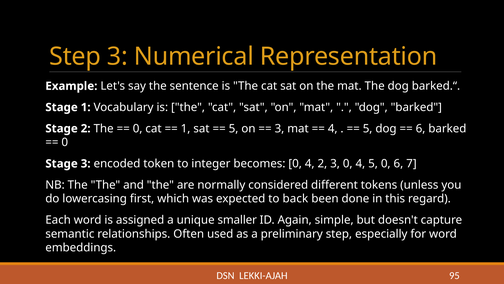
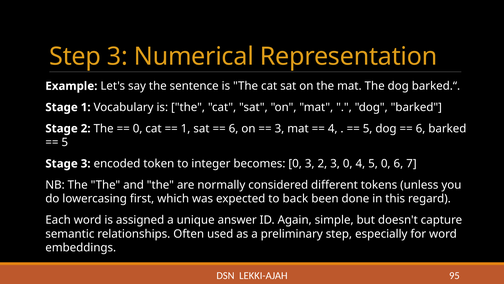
5 at (234, 128): 5 -> 6
0 at (65, 142): 0 -> 5
becomes 0 4: 4 -> 3
smaller: smaller -> answer
